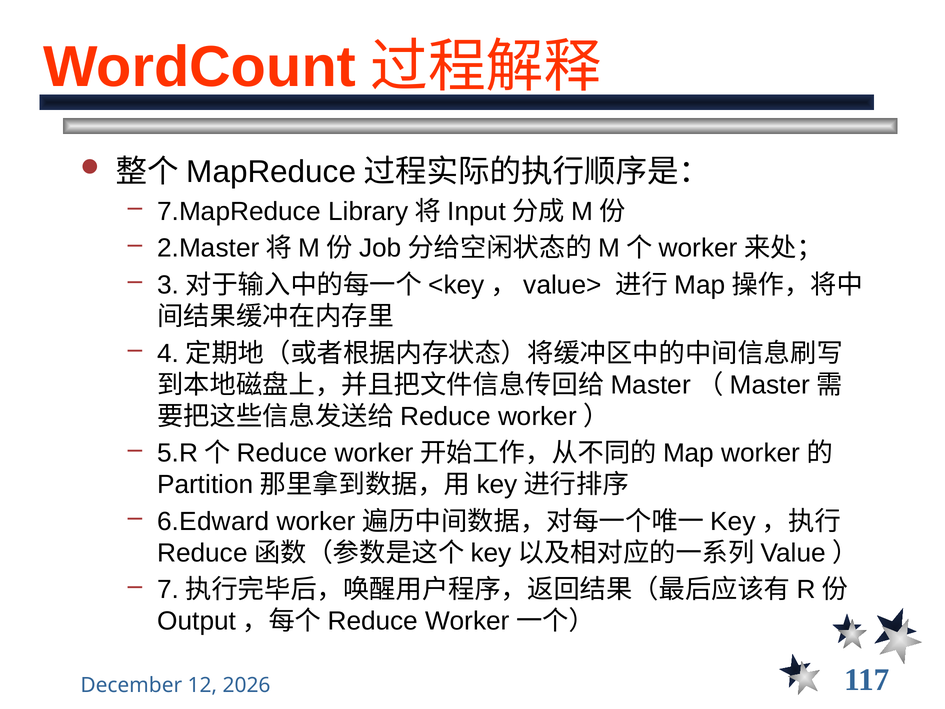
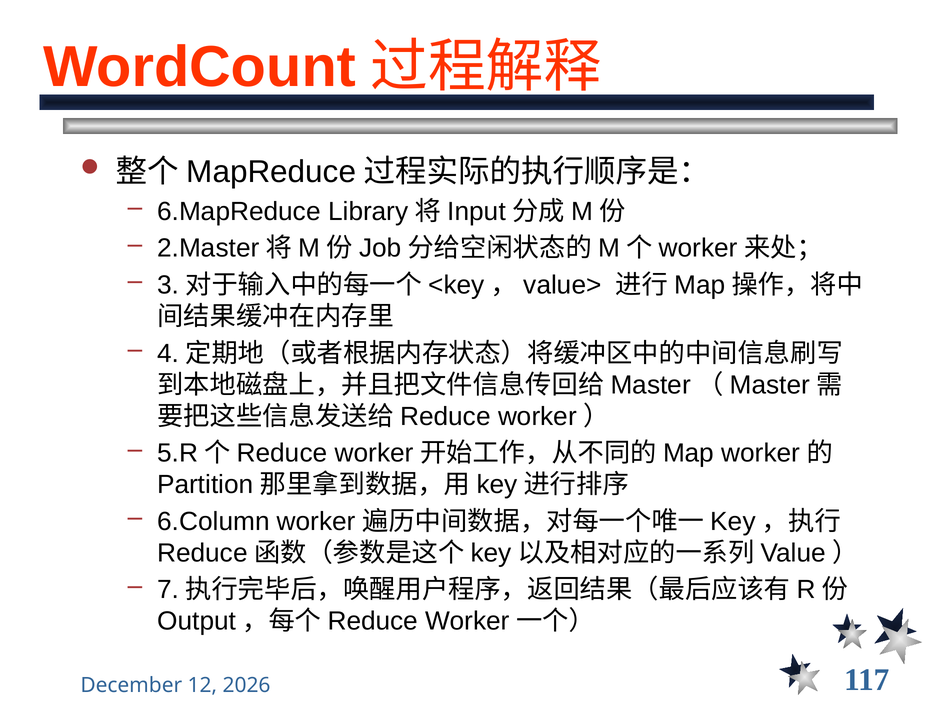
7.MapReduce: 7.MapReduce -> 6.MapReduce
6.Edward: 6.Edward -> 6.Column
